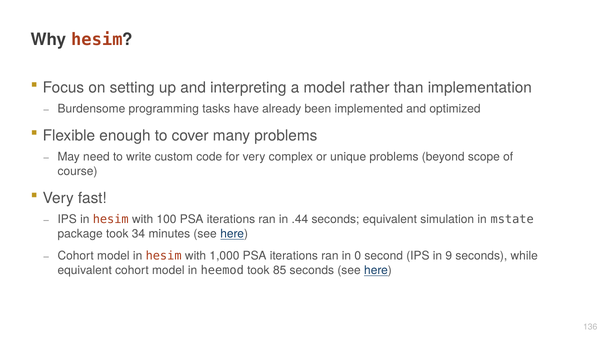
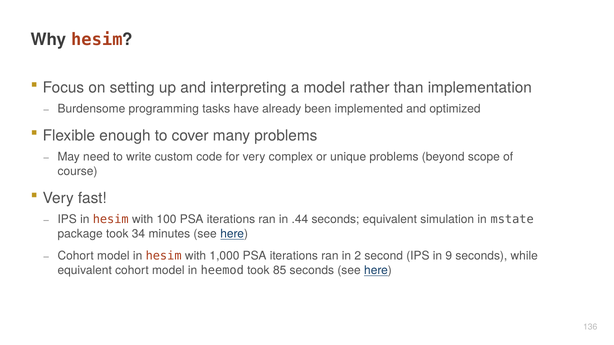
0: 0 -> 2
